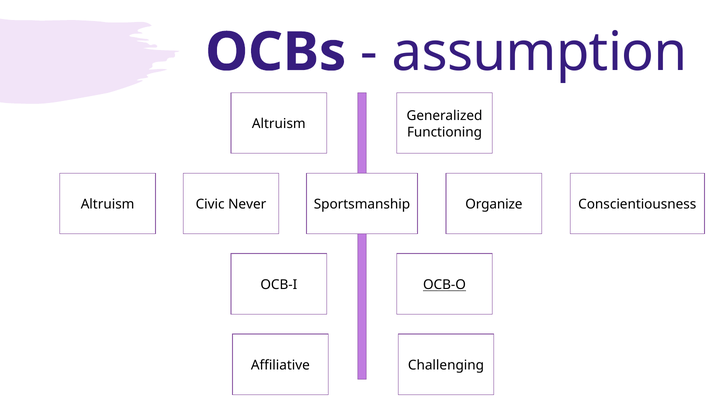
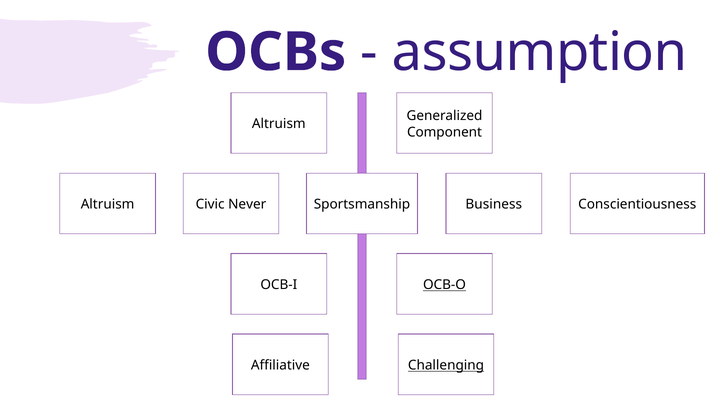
Functioning: Functioning -> Component
Organize: Organize -> Business
Challenging underline: none -> present
